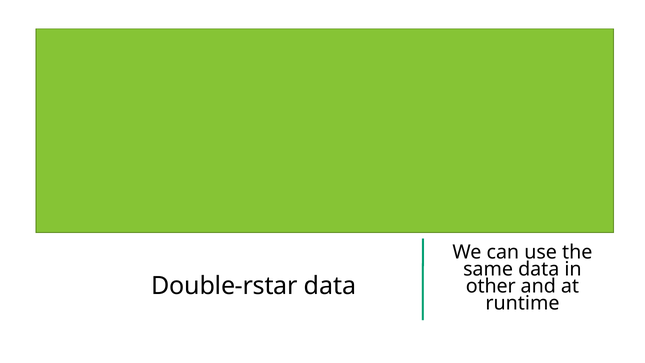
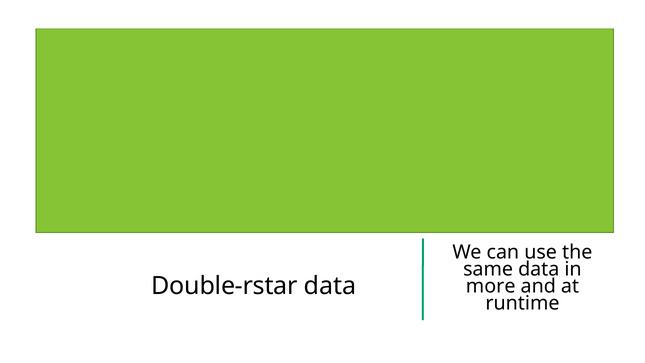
other: other -> more
